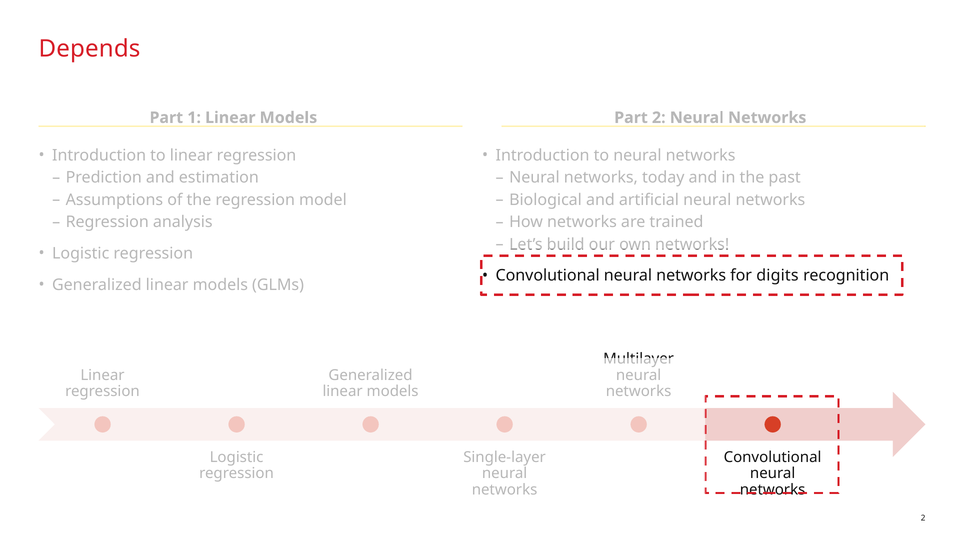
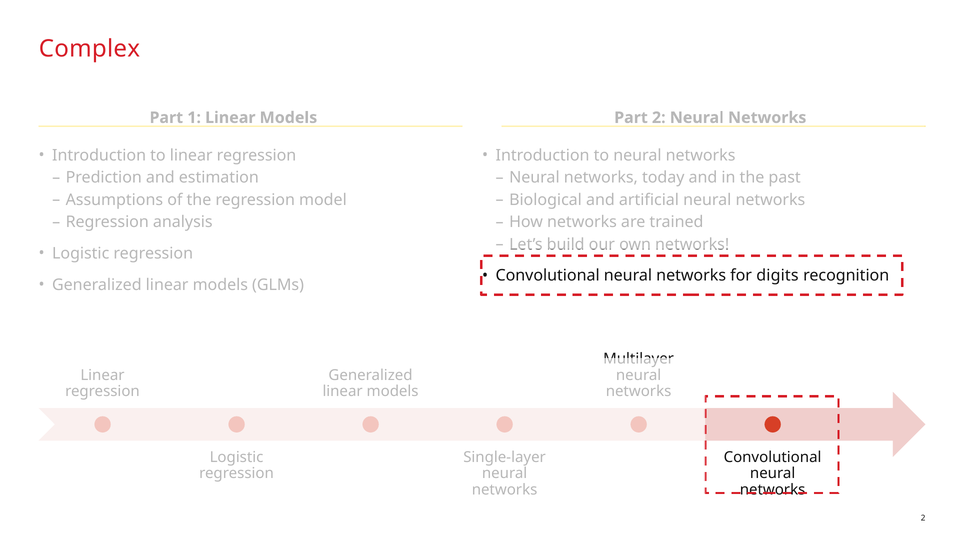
Depends: Depends -> Complex
